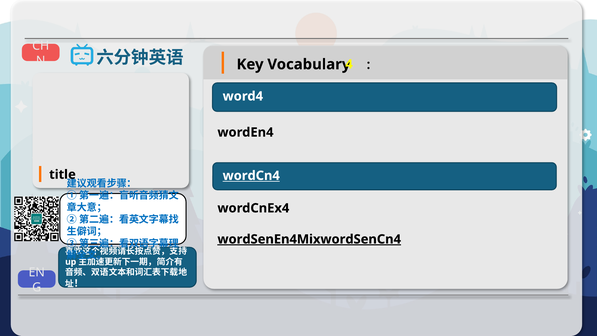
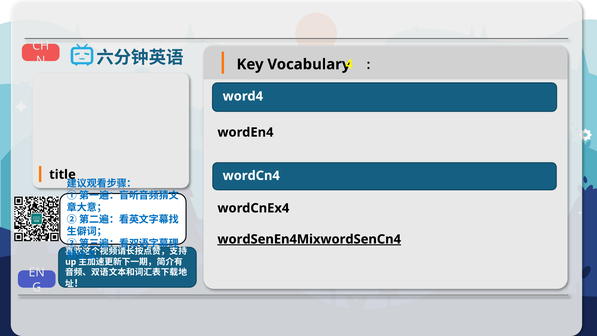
wordCn4 underline: present -> none
